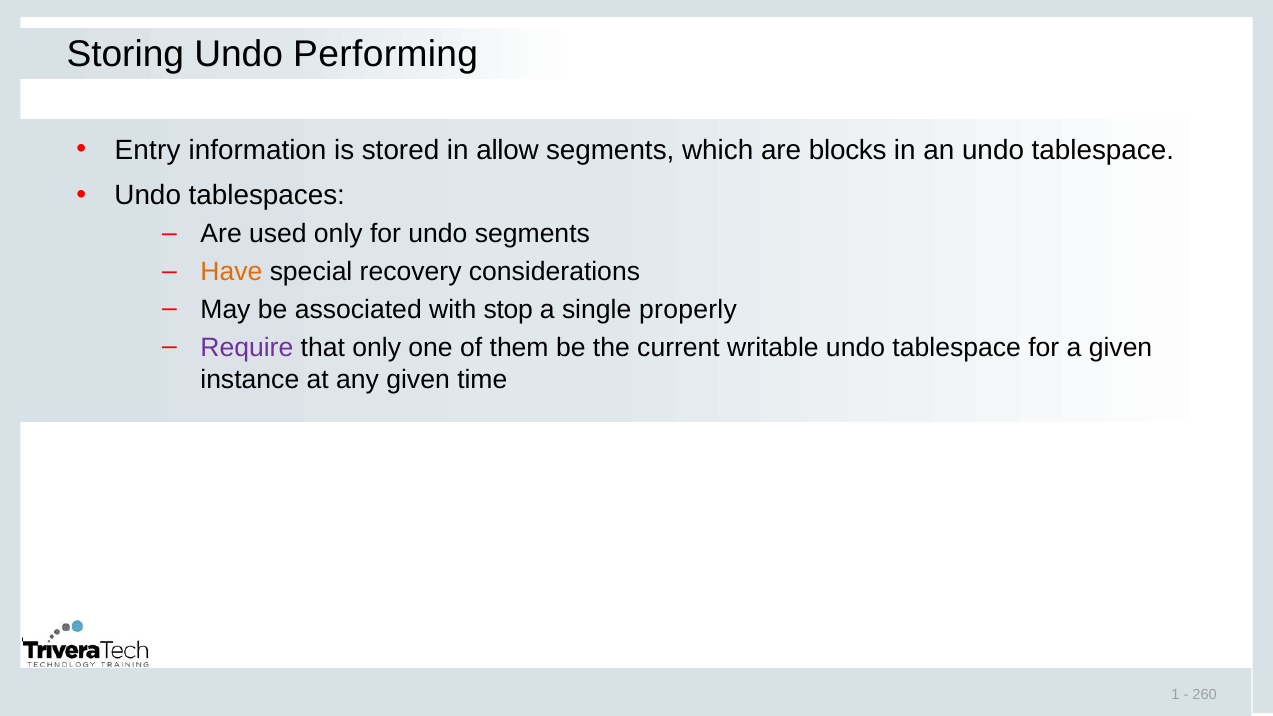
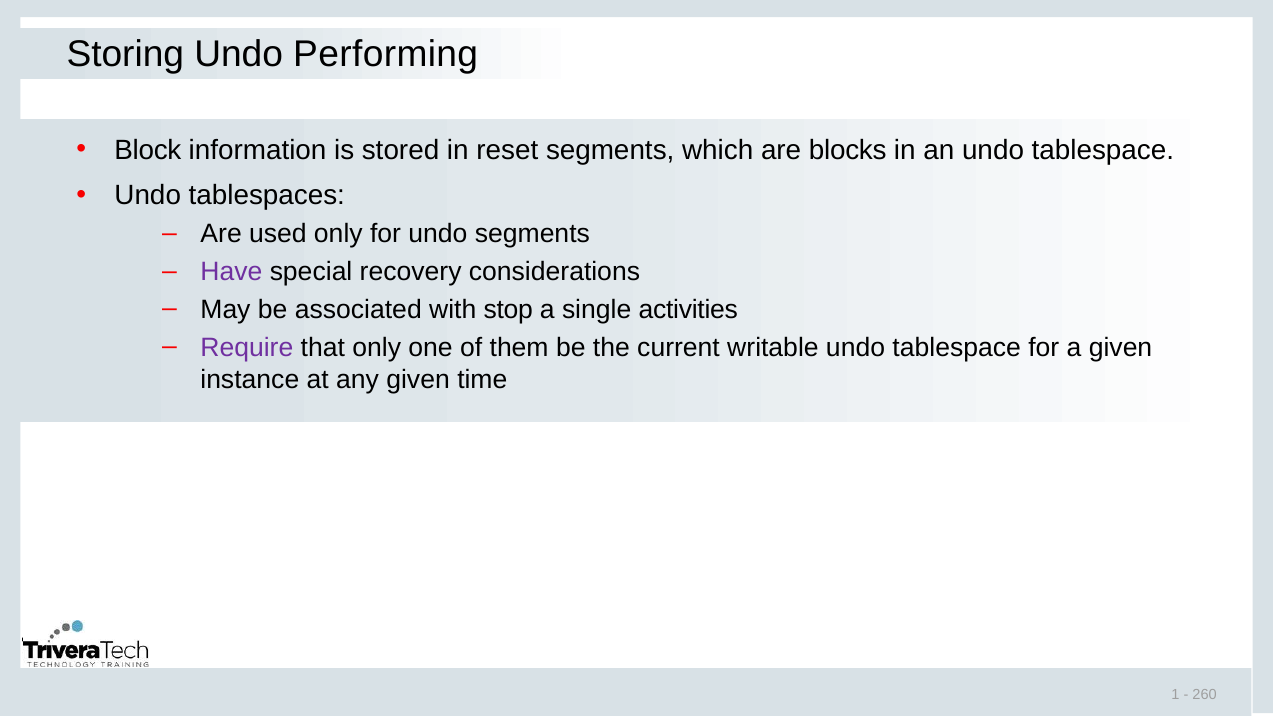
Entry: Entry -> Block
allow: allow -> reset
Have colour: orange -> purple
properly: properly -> activities
